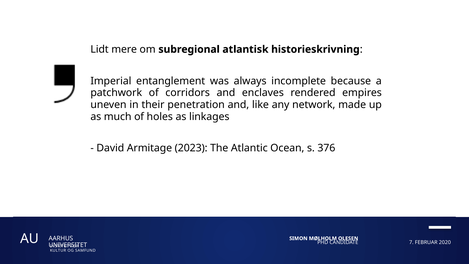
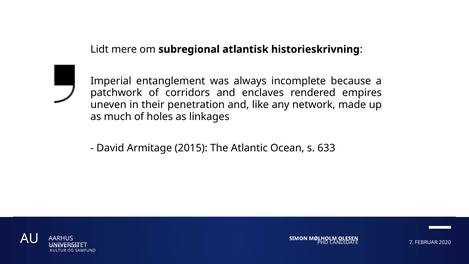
2023: 2023 -> 2015
376: 376 -> 633
